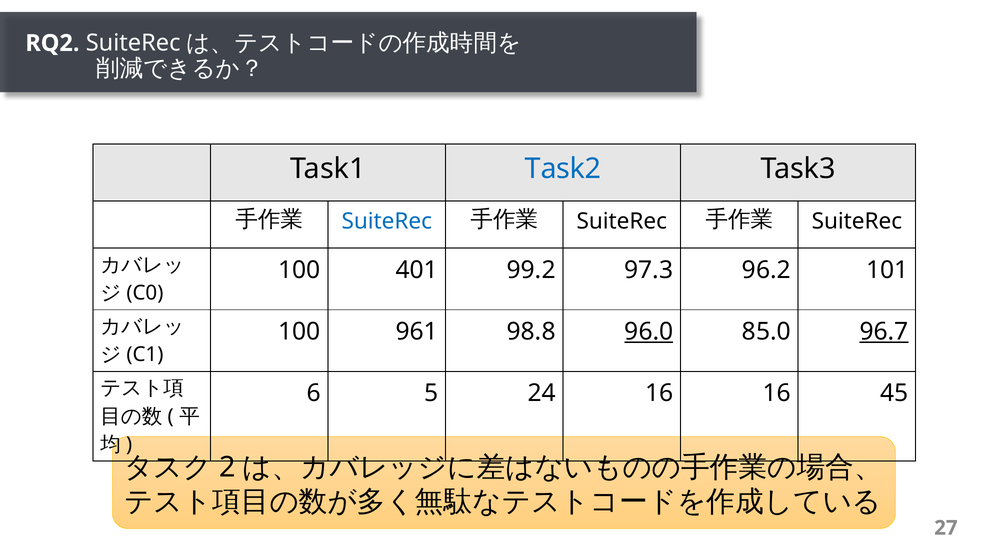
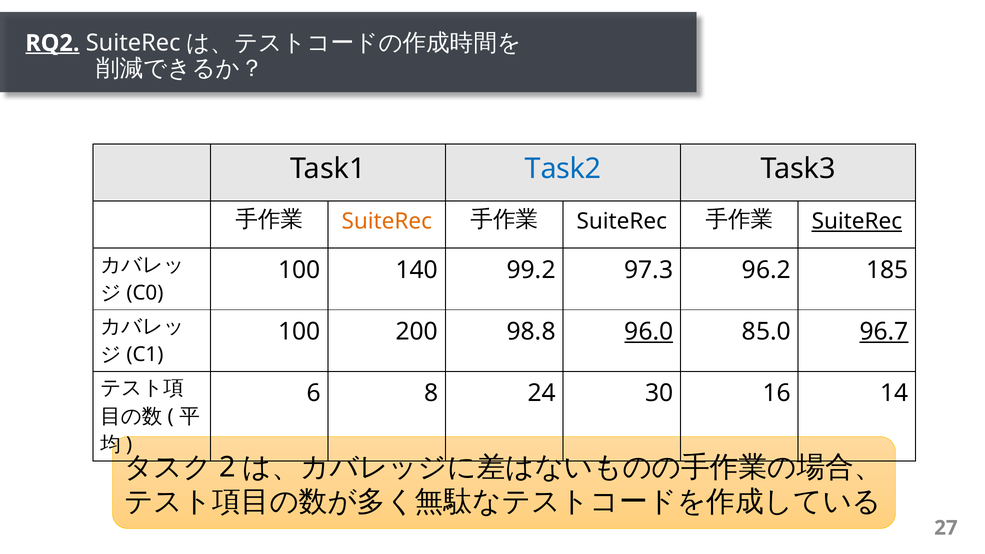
RQ2 underline: none -> present
SuiteRec at (387, 222) colour: blue -> orange
SuiteRec at (857, 222) underline: none -> present
401: 401 -> 140
101: 101 -> 185
961: 961 -> 200
5: 5 -> 8
24 16: 16 -> 30
45: 45 -> 14
